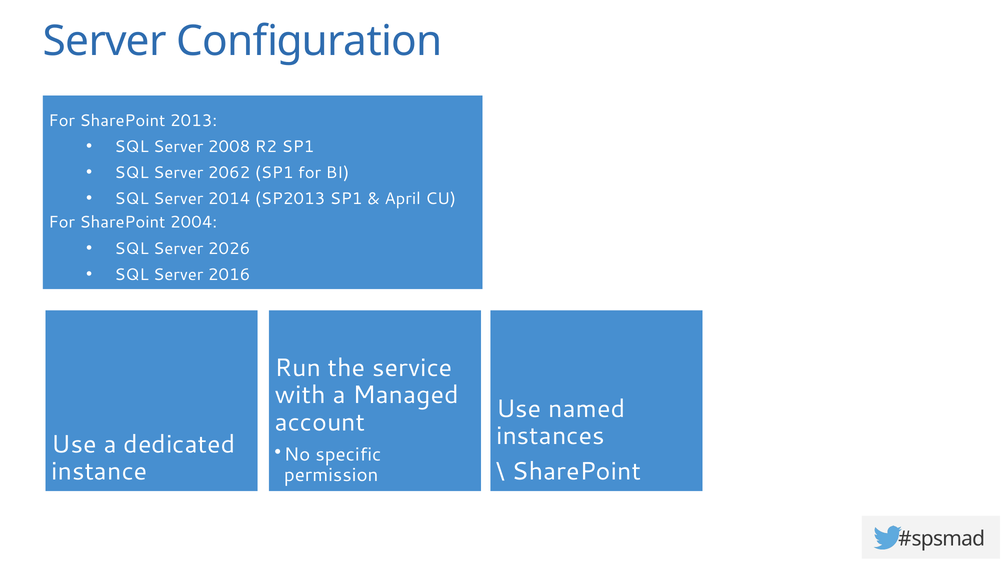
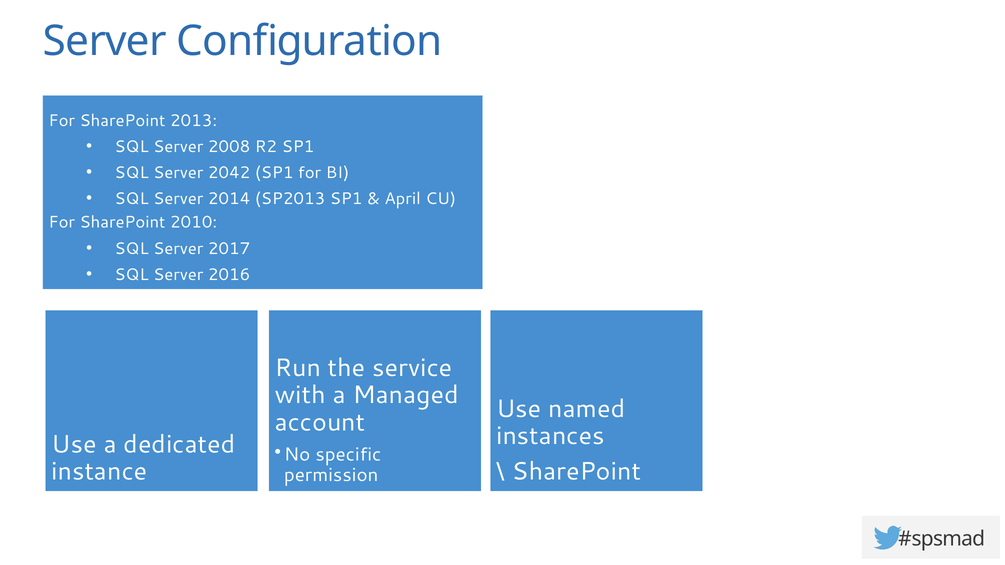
2062: 2062 -> 2042
2004: 2004 -> 2010
2026: 2026 -> 2017
